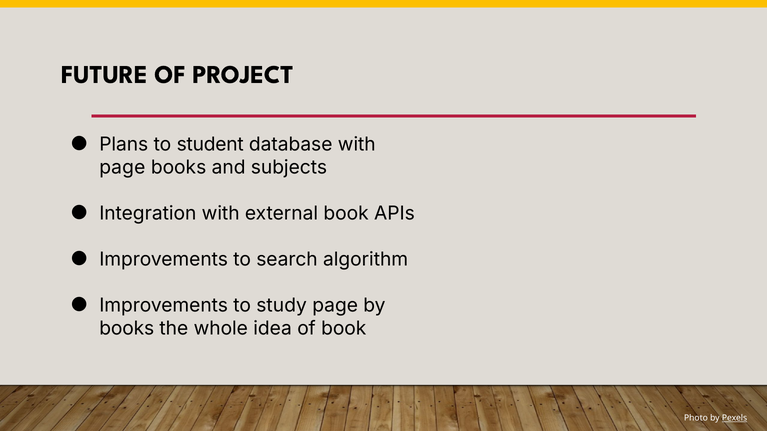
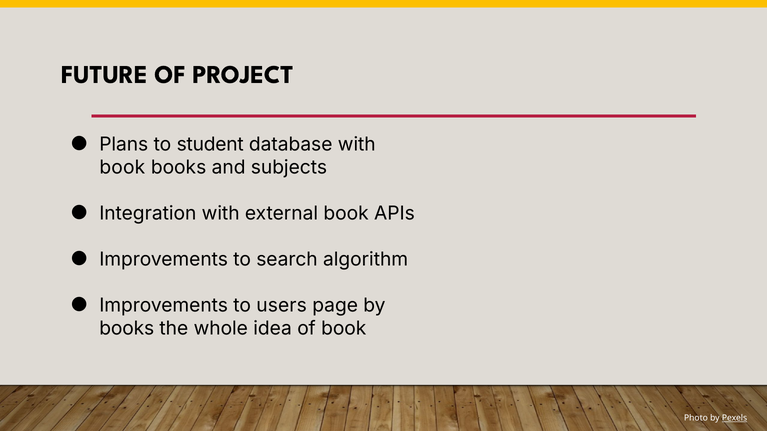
page at (122, 168): page -> book
study: study -> users
